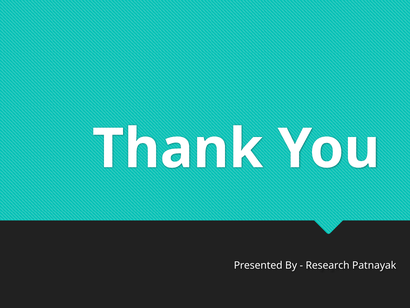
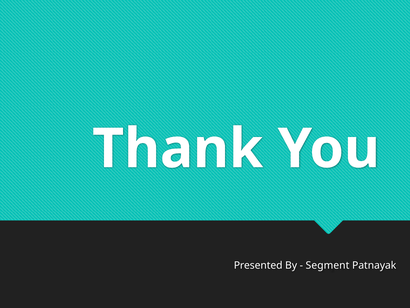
Research: Research -> Segment
